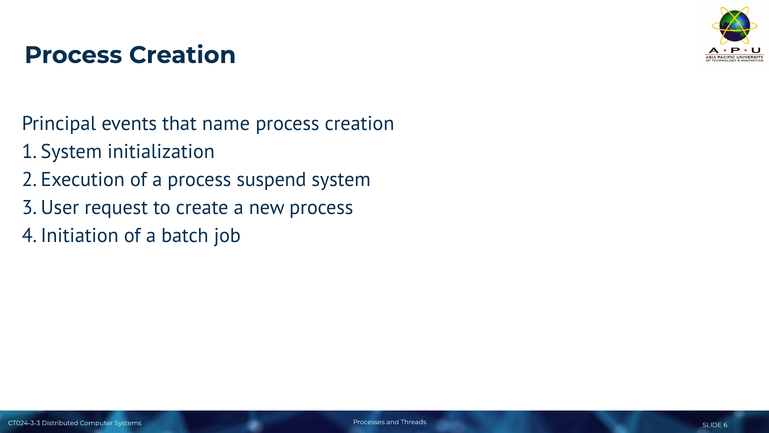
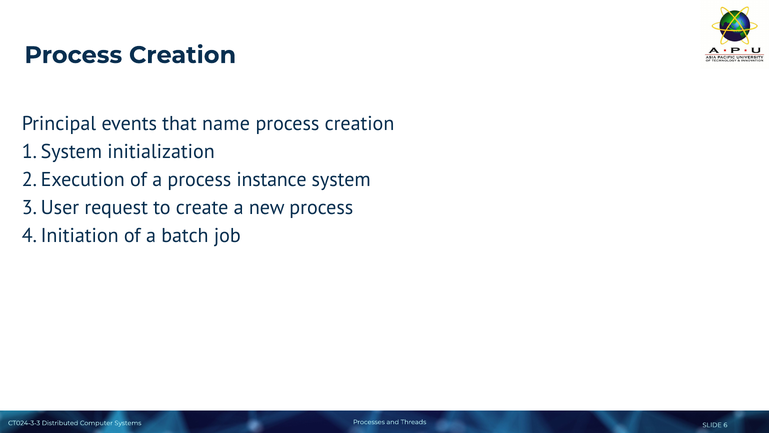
suspend: suspend -> instance
